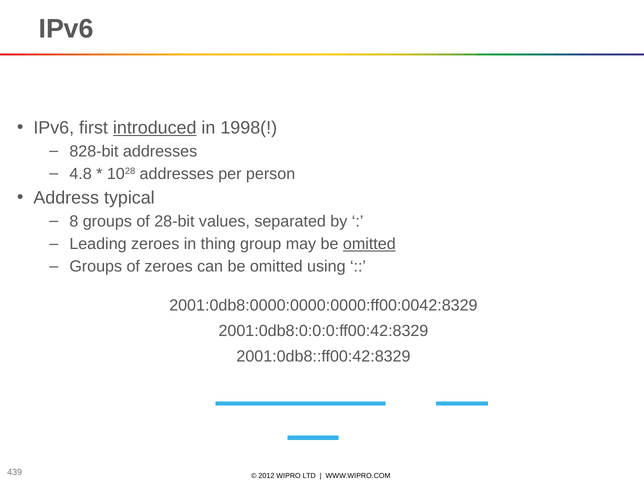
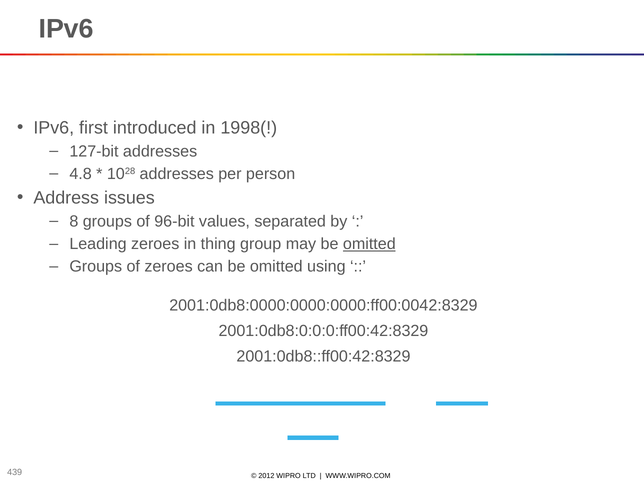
introduced underline: present -> none
828-bit: 828-bit -> 127-bit
typical: typical -> issues
28-bit: 28-bit -> 96-bit
